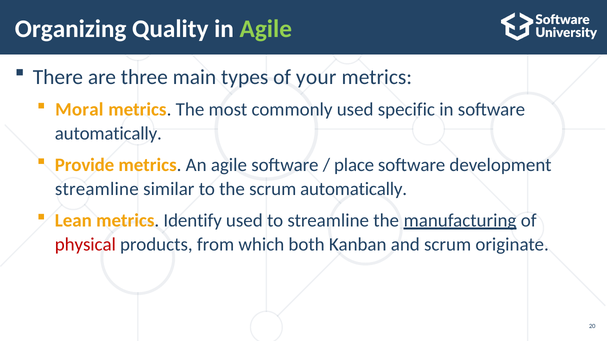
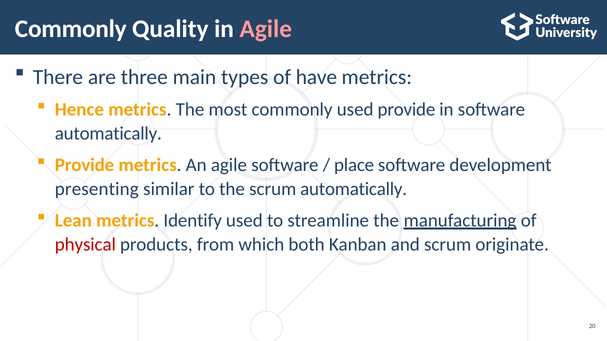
Organizing at (71, 29): Organizing -> Commonly
Agile at (266, 29) colour: light green -> pink
your: your -> have
Moral: Moral -> Hence
used specific: specific -> provide
streamline at (97, 189): streamline -> presenting
